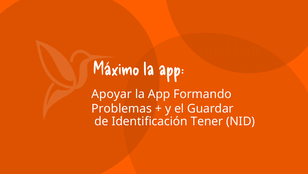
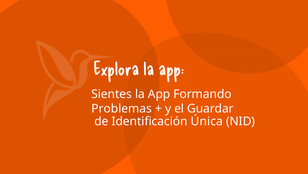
Máximo: Máximo -> Explora
Apoyar: Apoyar -> Sientes
Tener: Tener -> Única
